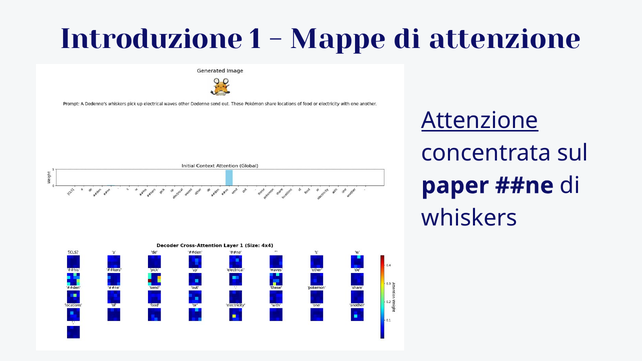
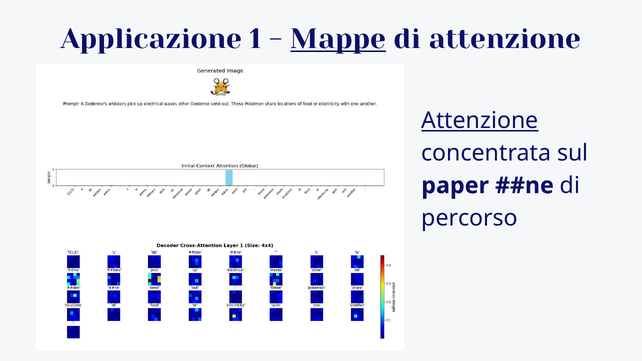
Introduzione: Introduzione -> Applicazione
Mappe underline: none -> present
whiskers: whiskers -> percorso
